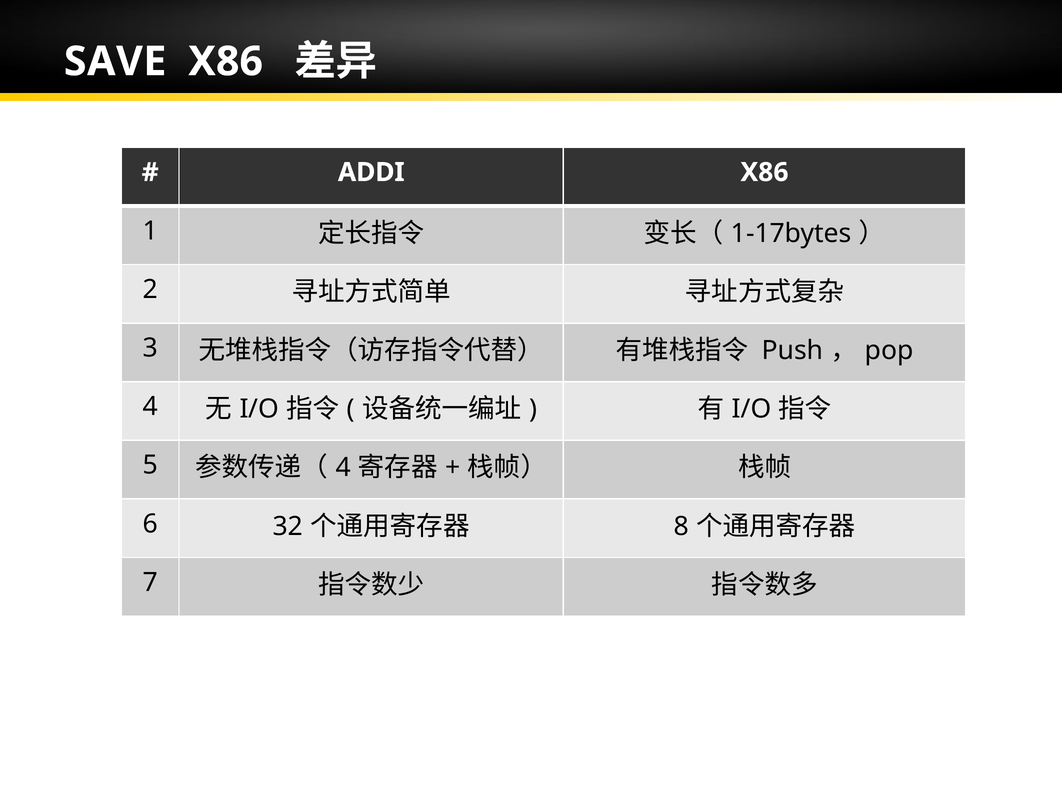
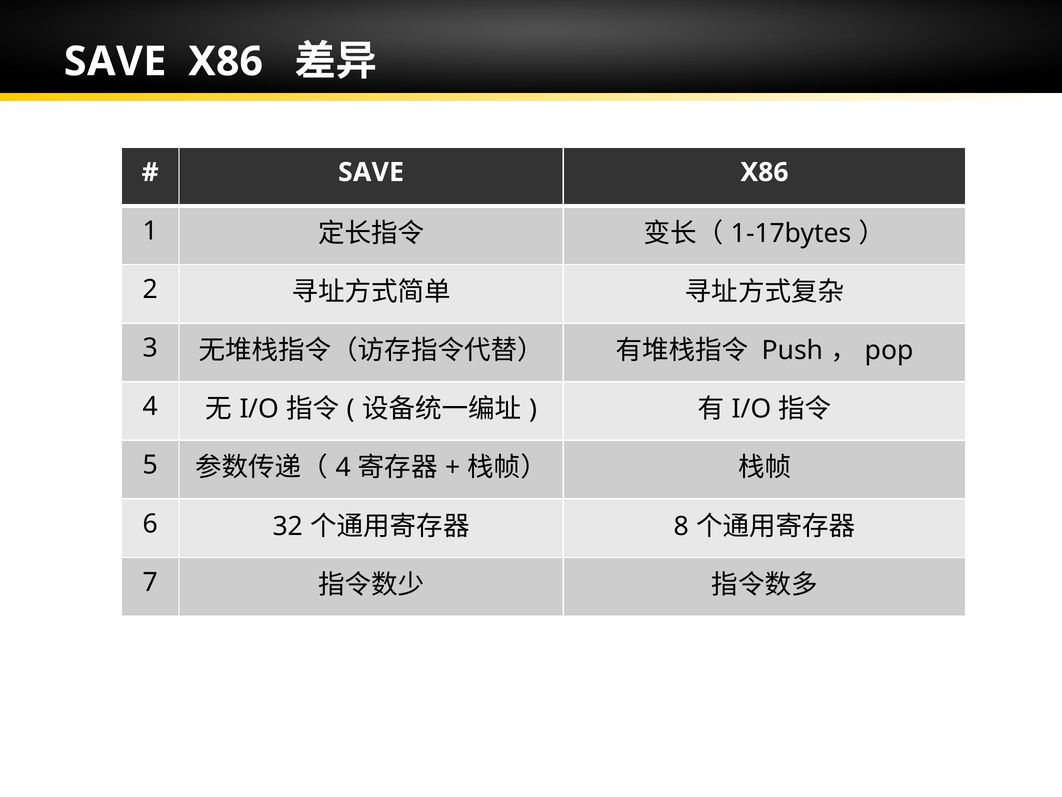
ADDI at (371, 172): ADDI -> SAVE
